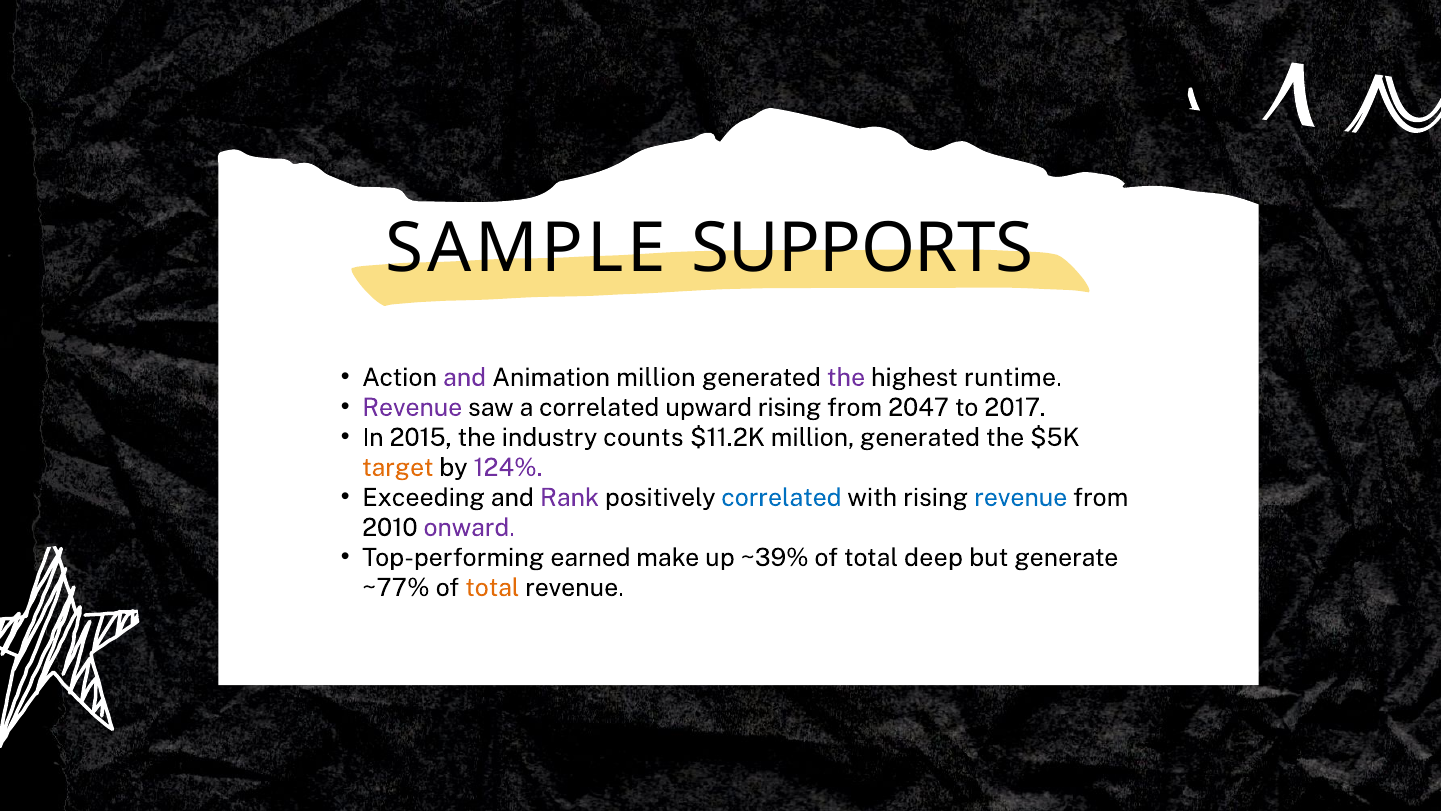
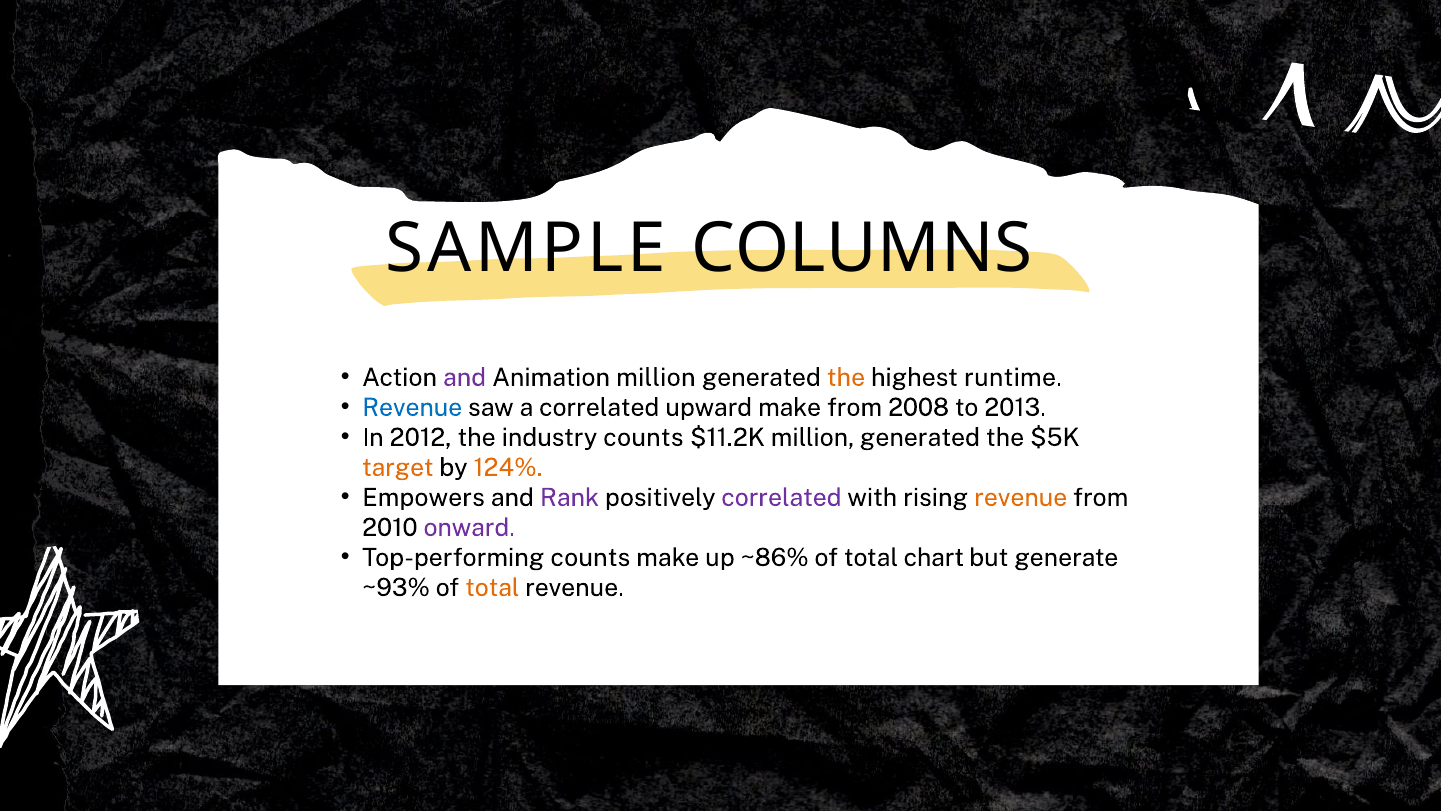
SUPPORTS: SUPPORTS -> COLUMNS
the at (846, 377) colour: purple -> orange
Revenue at (412, 407) colour: purple -> blue
upward rising: rising -> make
2047: 2047 -> 2008
2017: 2017 -> 2013
2015: 2015 -> 2012
124% colour: purple -> orange
Exceeding: Exceeding -> Empowers
correlated at (781, 497) colour: blue -> purple
revenue at (1021, 497) colour: blue -> orange
Top-performing earned: earned -> counts
~39%: ~39% -> ~86%
deep: deep -> chart
~77%: ~77% -> ~93%
